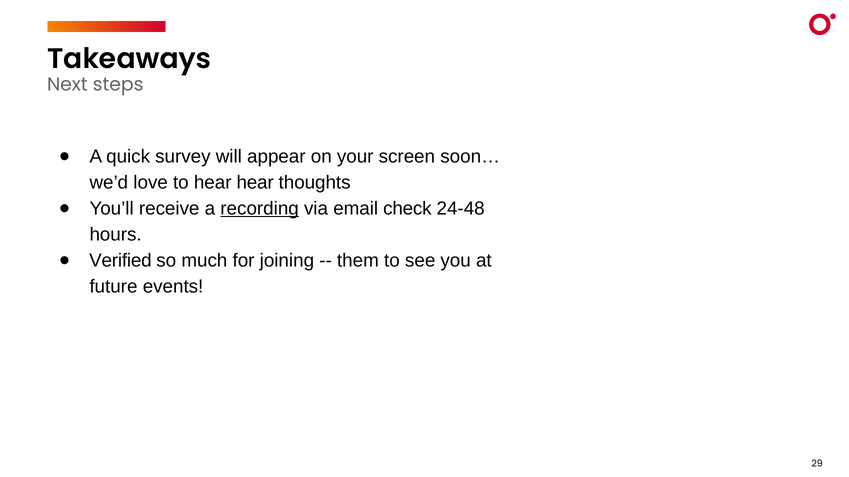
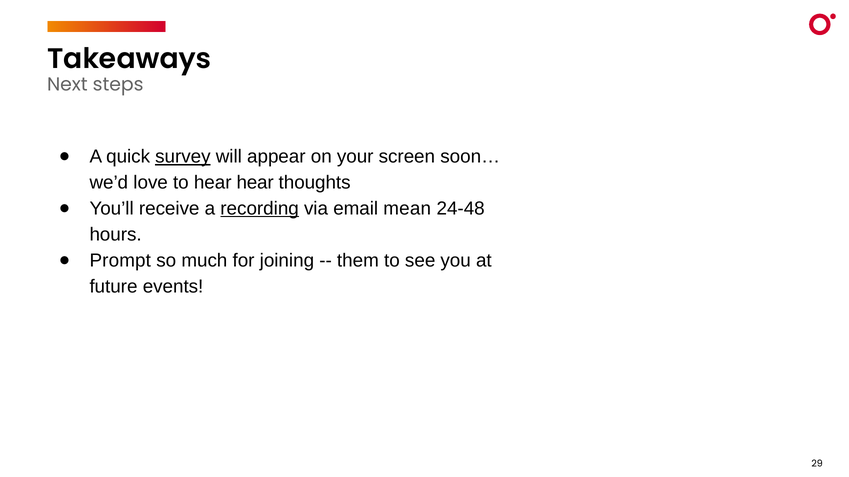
survey underline: none -> present
check: check -> mean
Verified: Verified -> Prompt
